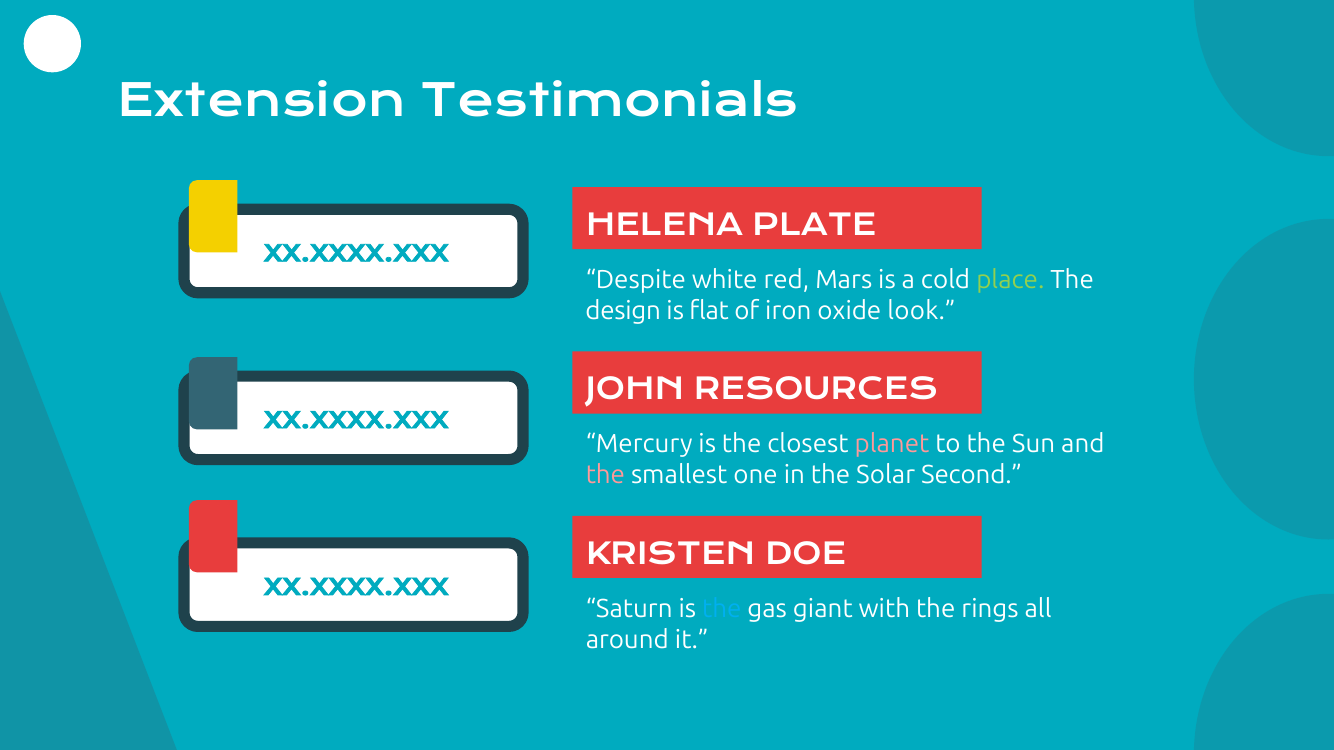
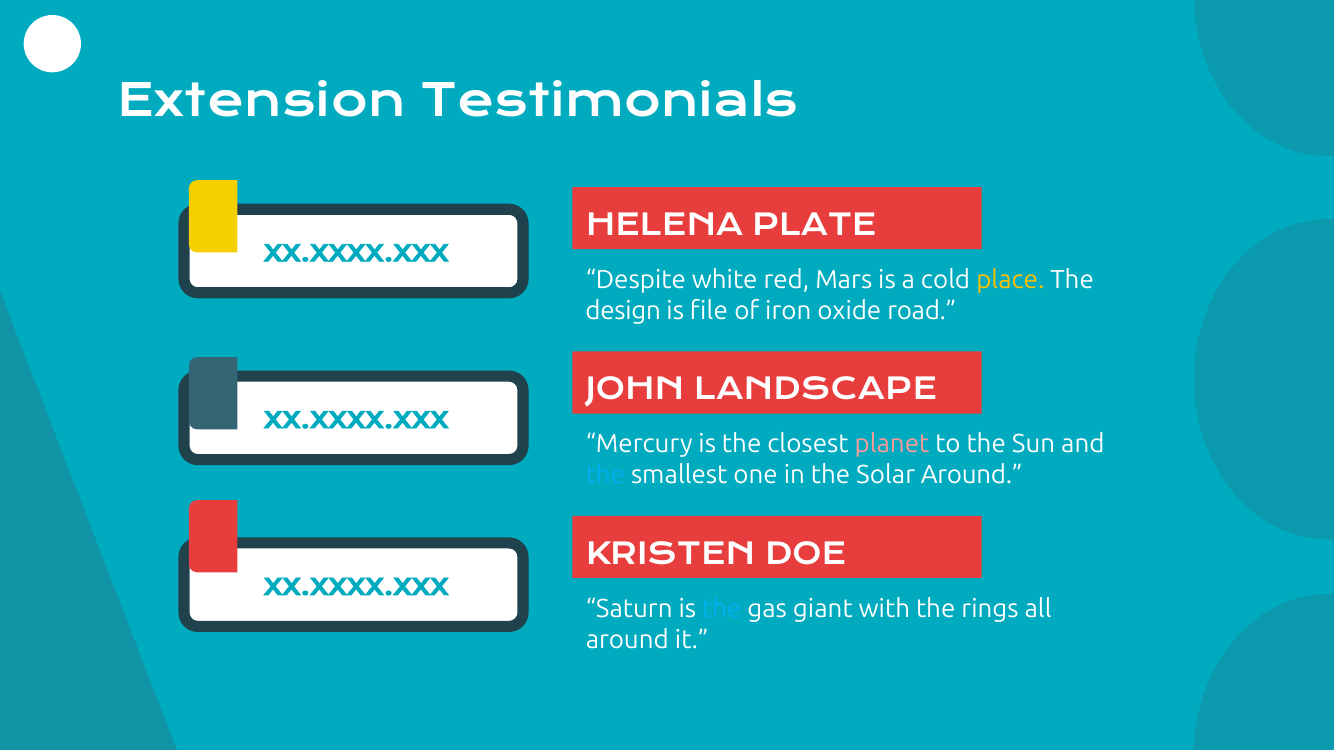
place colour: light green -> yellow
flat: flat -> file
look: look -> road
RESOURCES: RESOURCES -> LANDSCAPE
the at (605, 476) colour: pink -> light blue
Solar Second: Second -> Around
